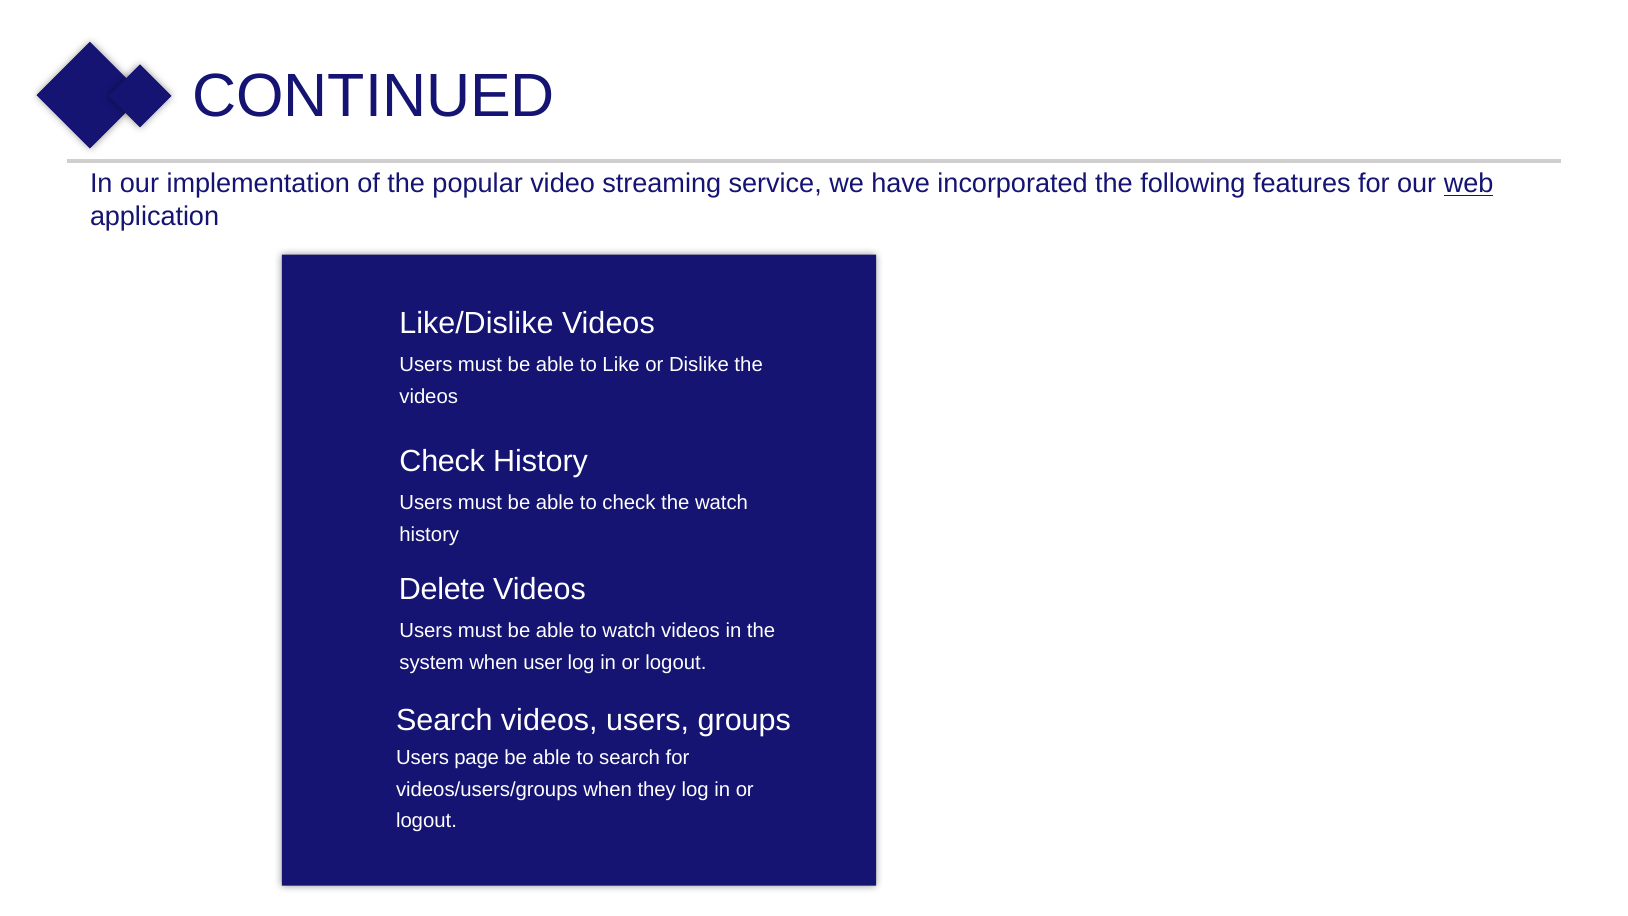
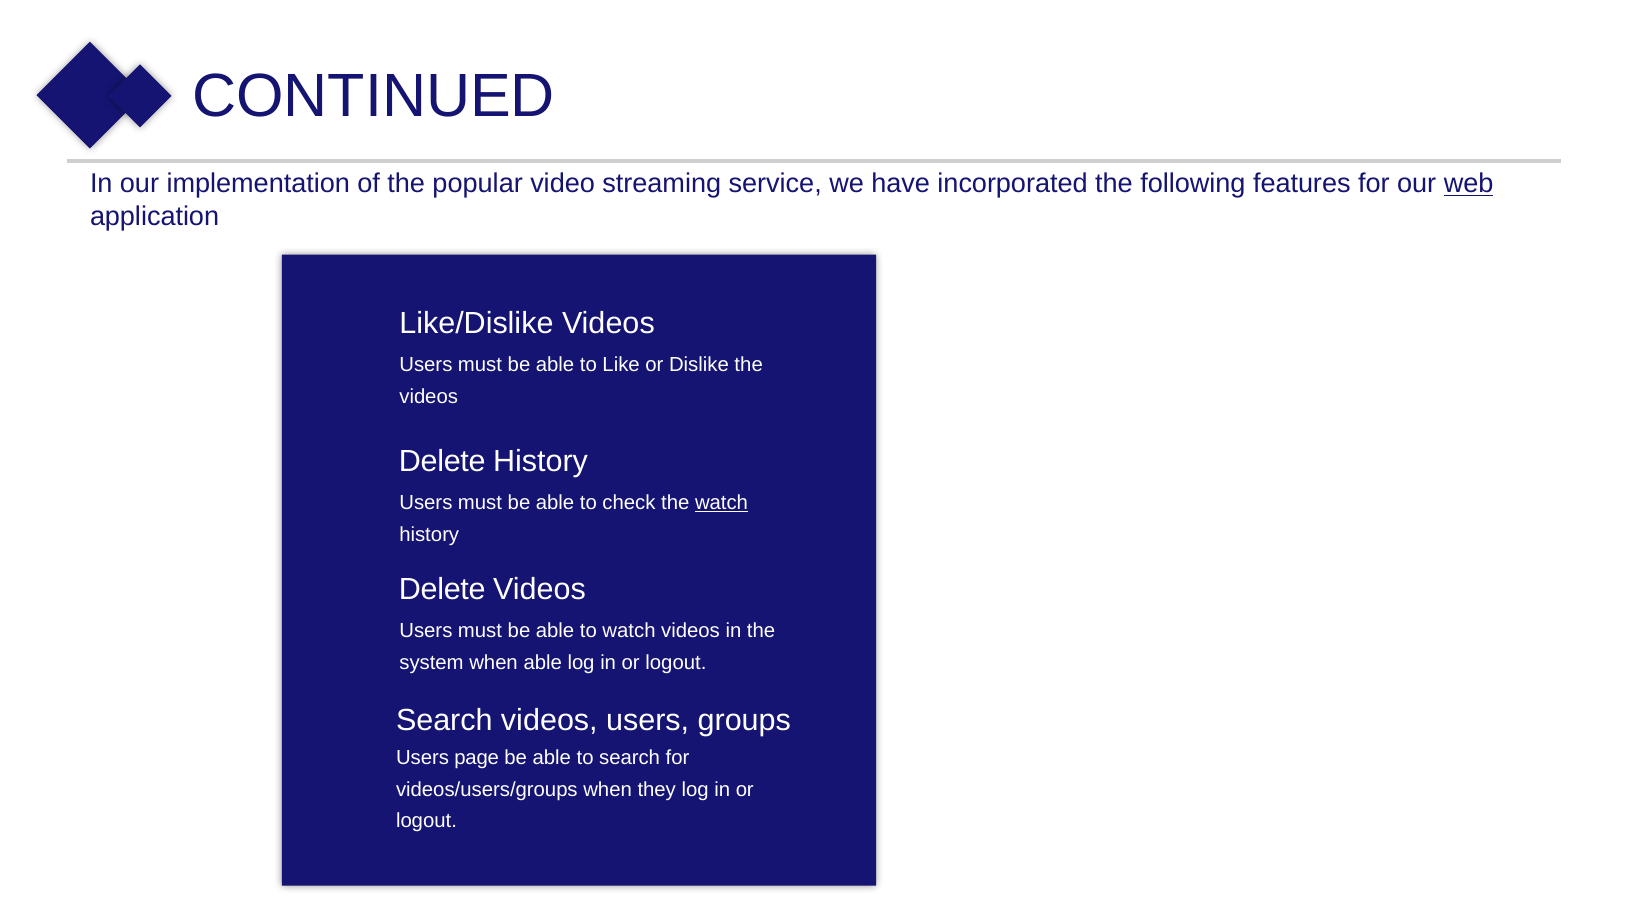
Check at (442, 462): Check -> Delete
watch at (722, 503) underline: none -> present
when user: user -> able
